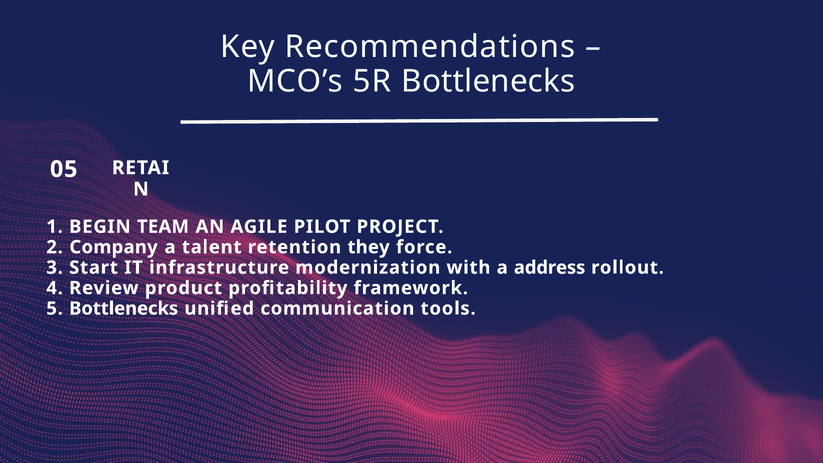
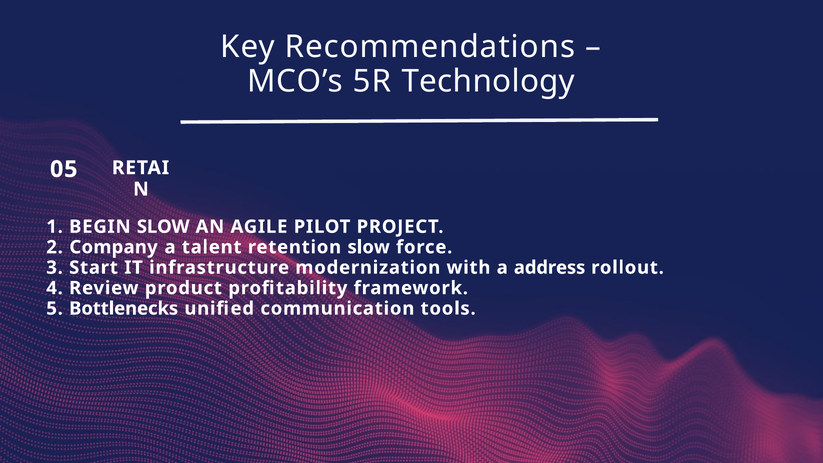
5R Bottlenecks: Bottlenecks -> Technology
BEGIN TEAM: TEAM -> SLOW
retention they: they -> slow
